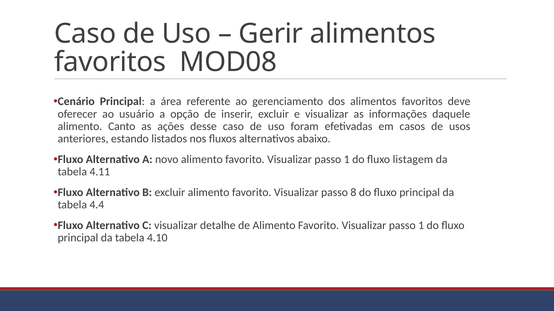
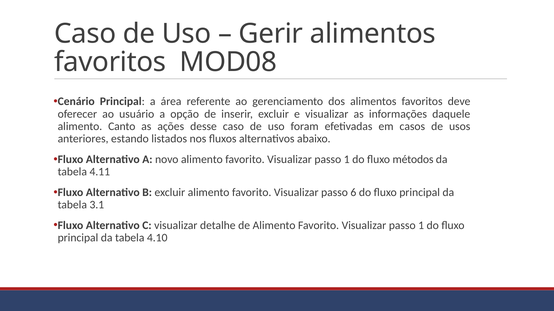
listagem: listagem -> métodos
8: 8 -> 6
4.4: 4.4 -> 3.1
